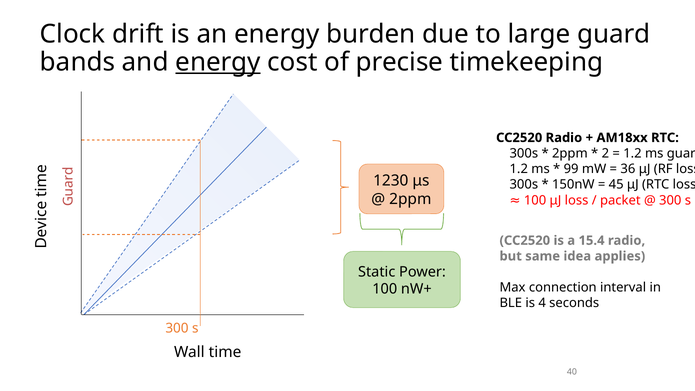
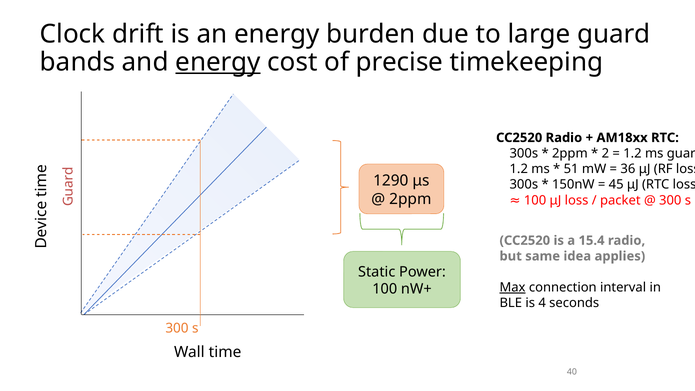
99: 99 -> 51
1230: 1230 -> 1290
Max underline: none -> present
